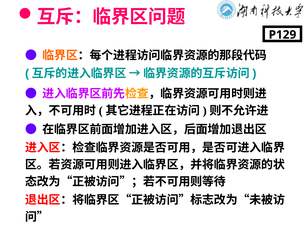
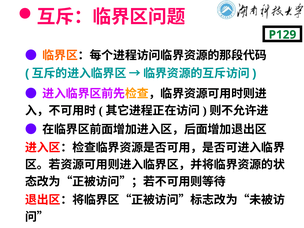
P129 colour: black -> green
